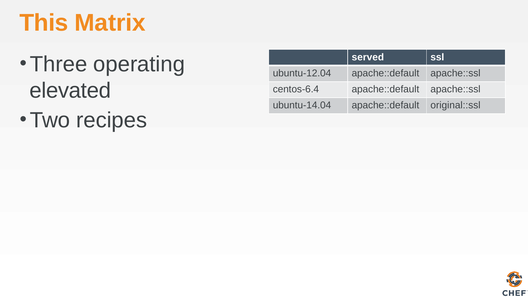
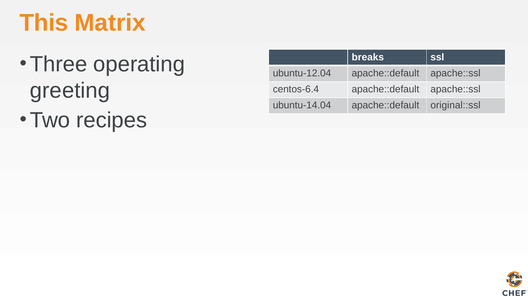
served: served -> breaks
elevated: elevated -> greeting
